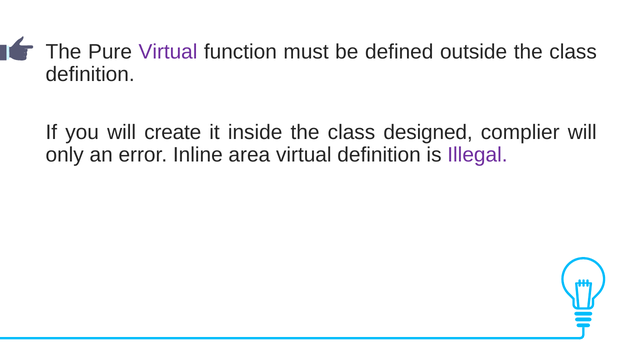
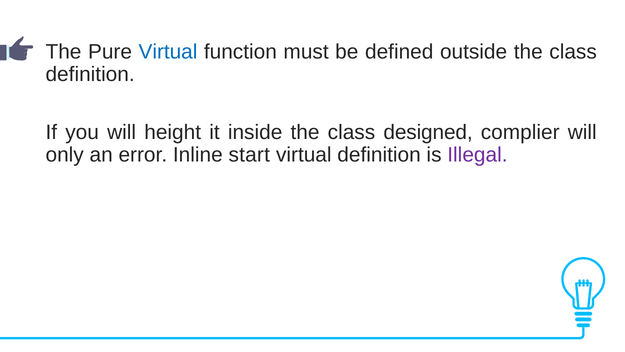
Virtual at (168, 52) colour: purple -> blue
create: create -> height
area: area -> start
